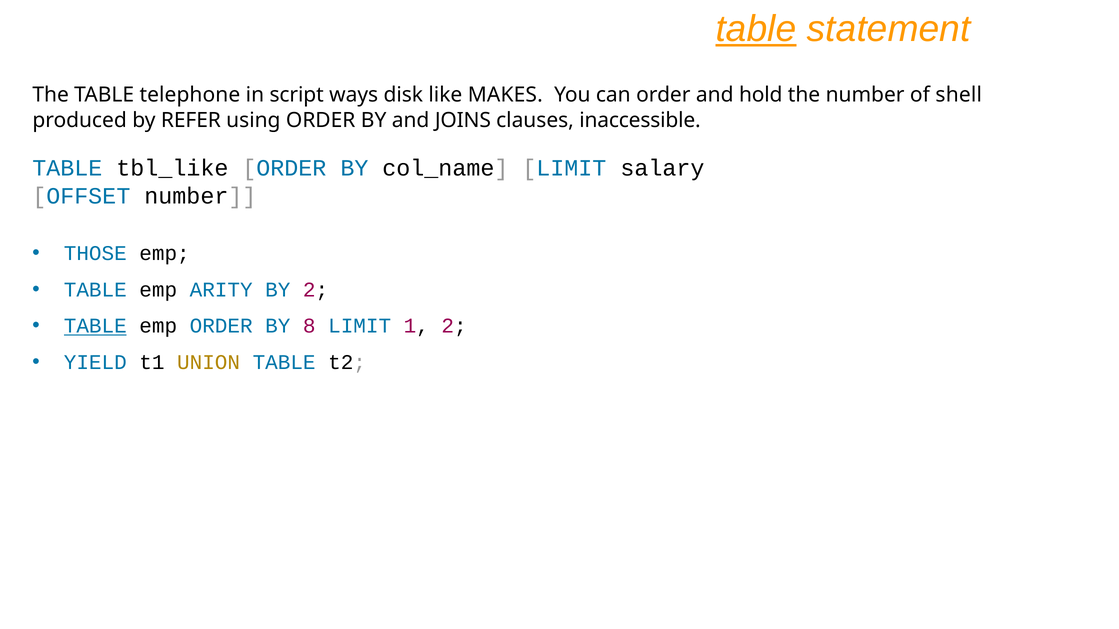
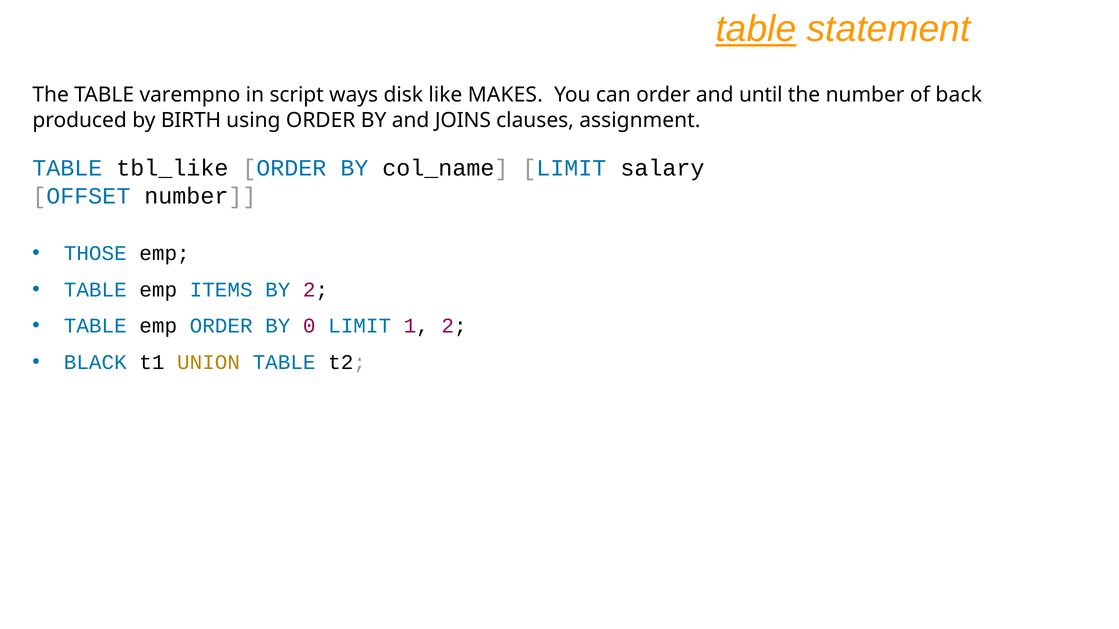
telephone: telephone -> varempno
hold: hold -> until
shell: shell -> back
REFER: REFER -> BIRTH
inaccessible: inaccessible -> assignment
ARITY: ARITY -> ITEMS
TABLE at (95, 326) underline: present -> none
8: 8 -> 0
YIELD: YIELD -> BLACK
